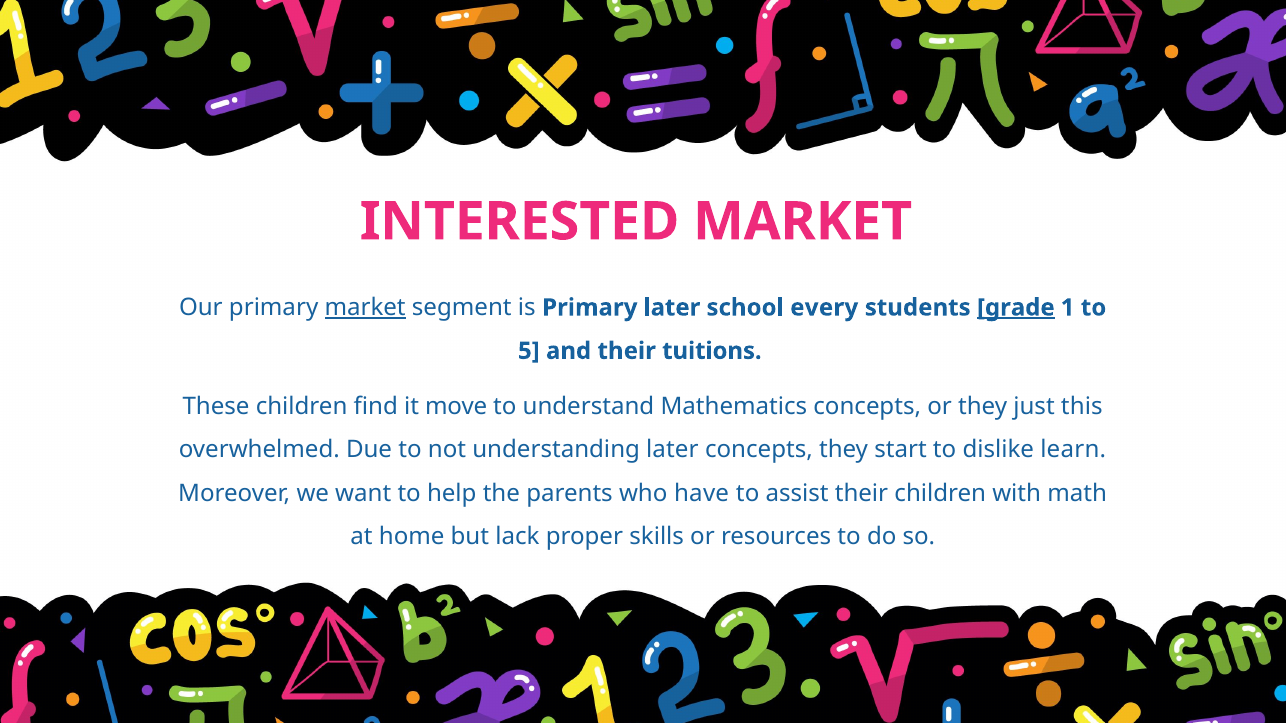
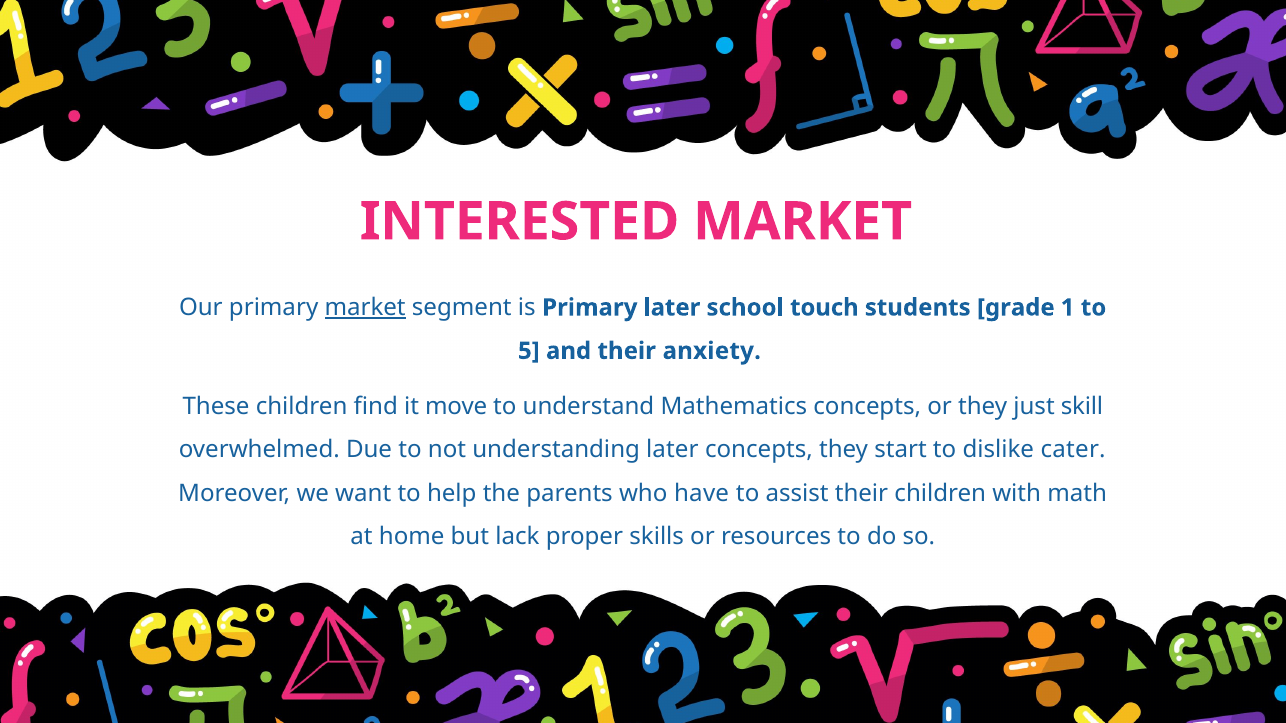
every: every -> touch
grade underline: present -> none
tuitions: tuitions -> anxiety
this: this -> skill
learn: learn -> cater
